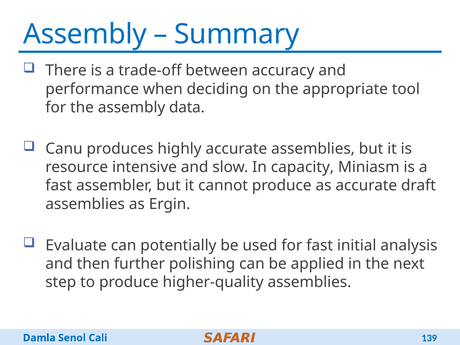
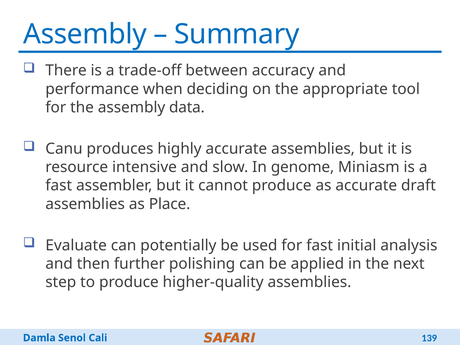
capacity: capacity -> genome
Ergin: Ergin -> Place
